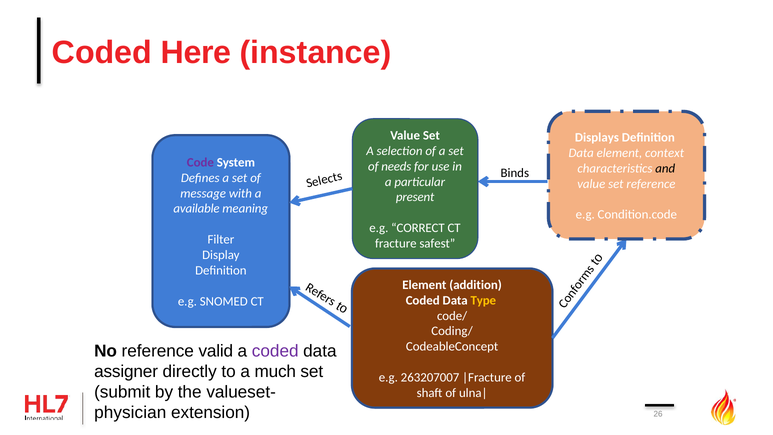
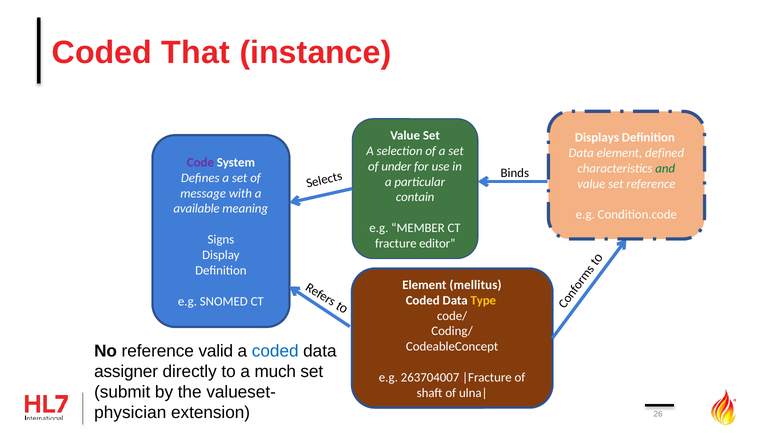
Here: Here -> That
context: context -> defined
needs: needs -> under
and colour: black -> green
present: present -> contain
CORRECT: CORRECT -> MEMBER
Filter: Filter -> Signs
safest: safest -> editor
addition: addition -> mellitus
coded at (275, 351) colour: purple -> blue
263207007: 263207007 -> 263704007
